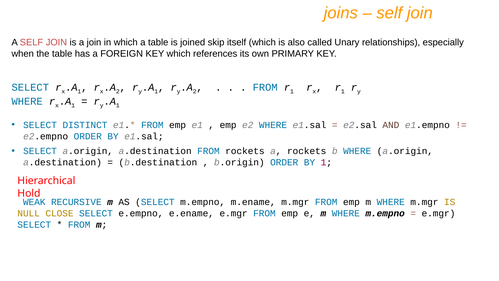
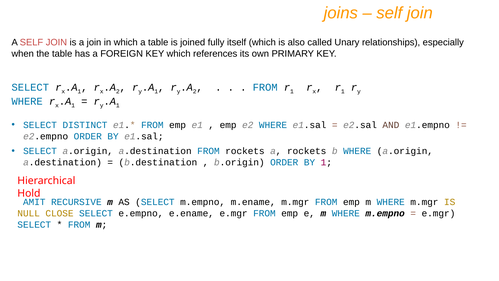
skip: skip -> fully
WEAK: WEAK -> AMIT
